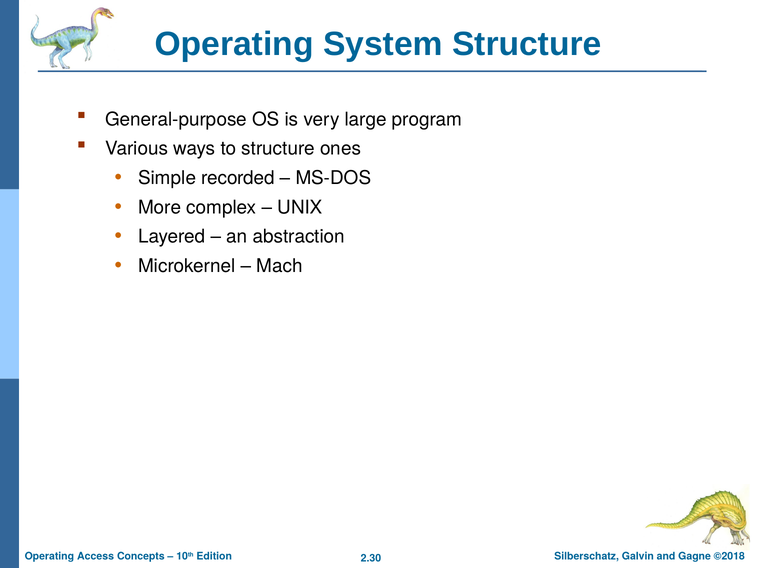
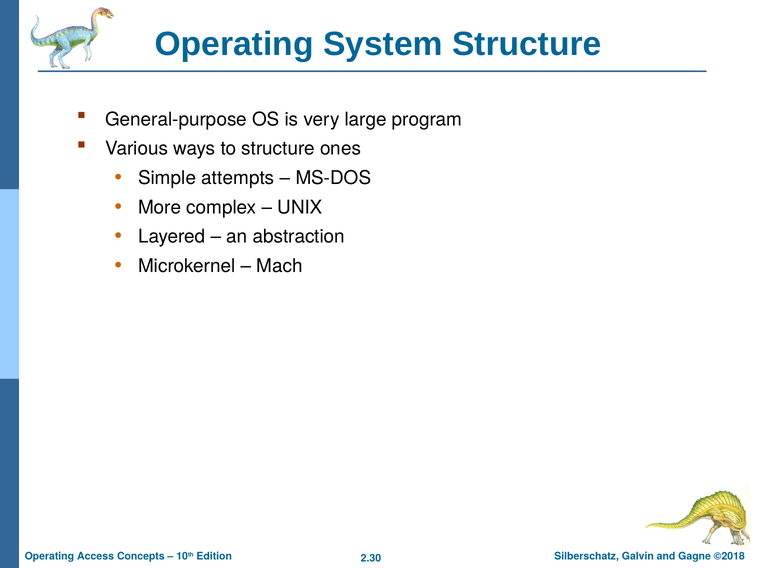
recorded: recorded -> attempts
